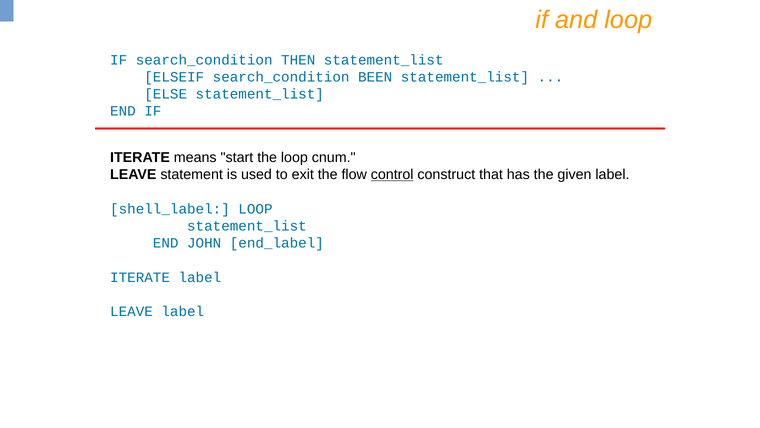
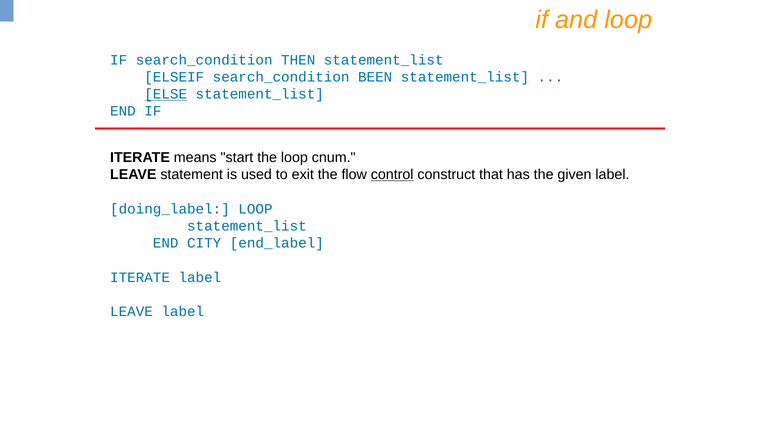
ELSE underline: none -> present
shell_label: shell_label -> doing_label
JOHN: JOHN -> CITY
